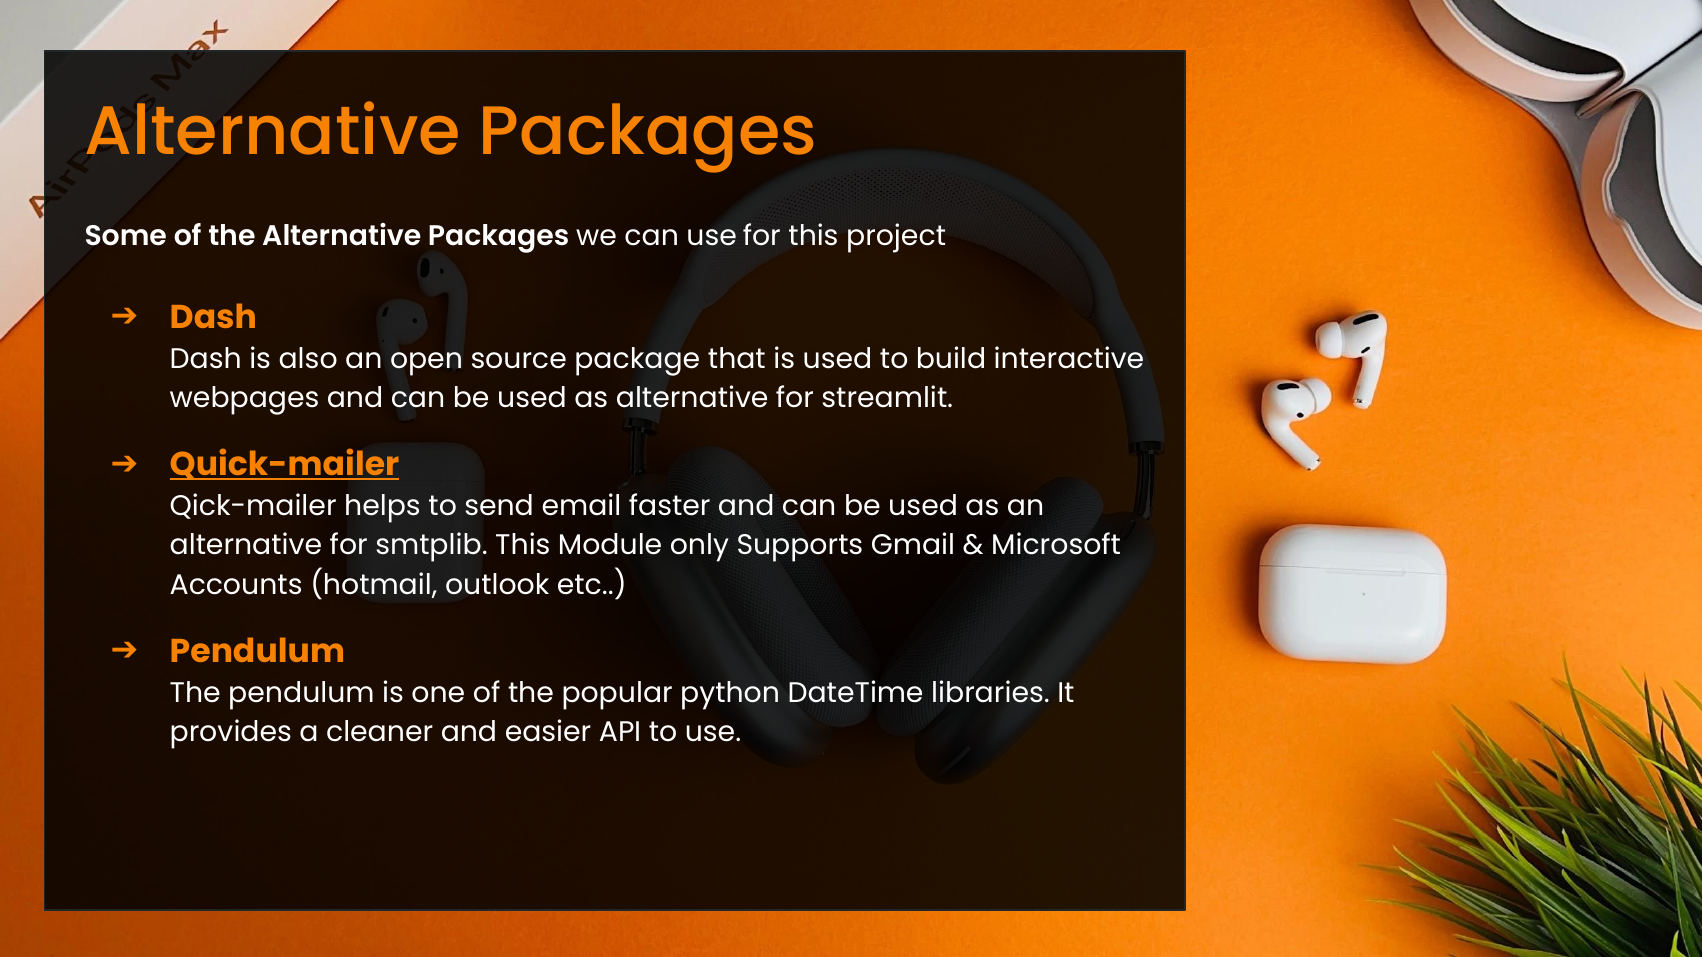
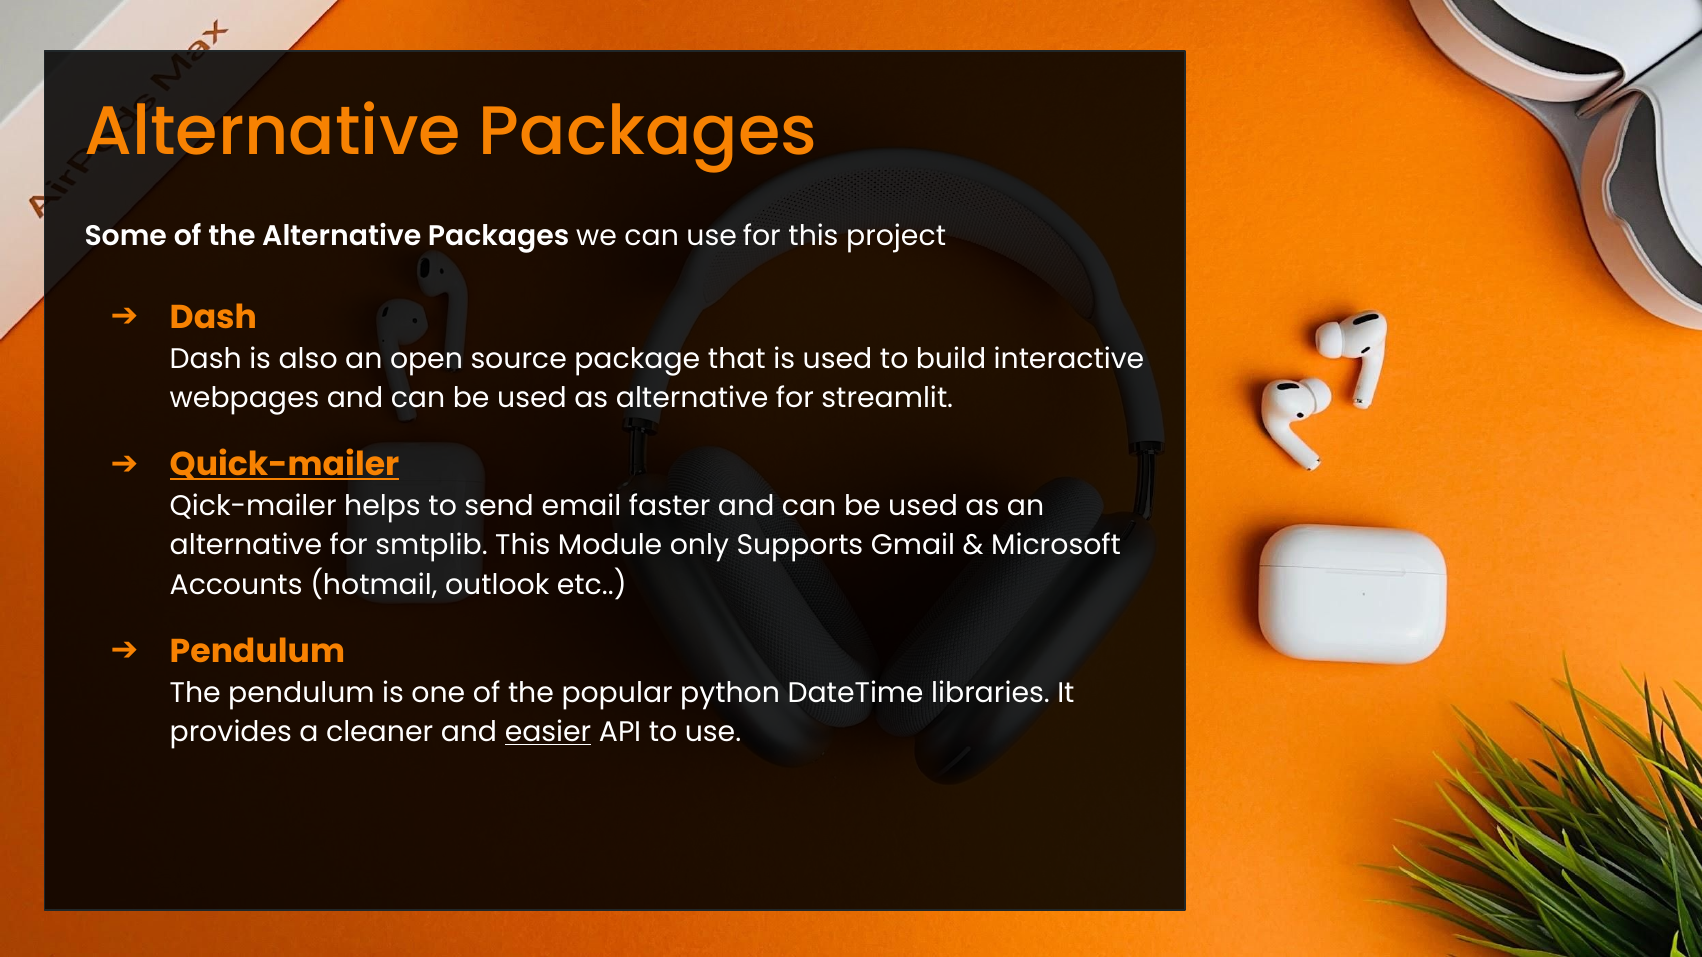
easier underline: none -> present
